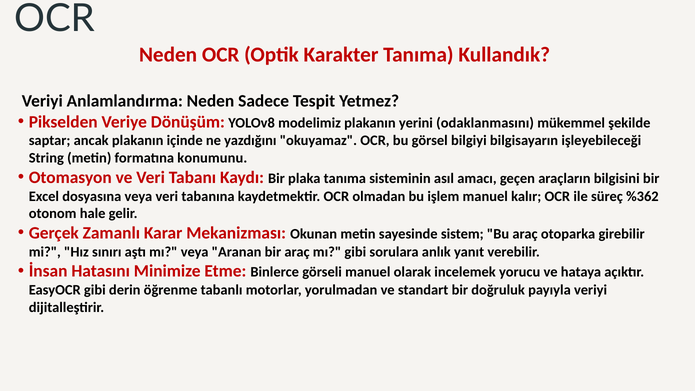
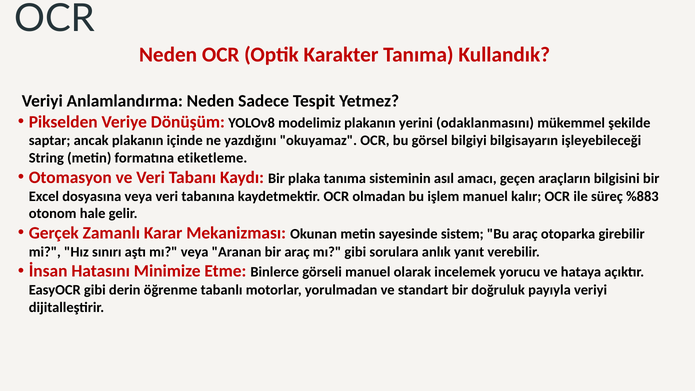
konumunu: konumunu -> etiketleme
%362: %362 -> %883
